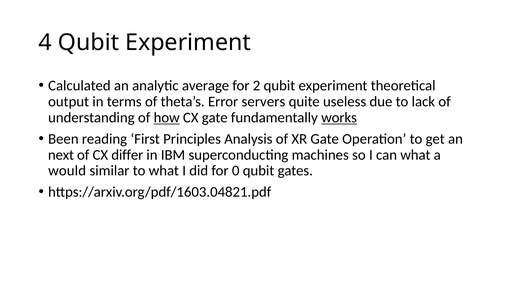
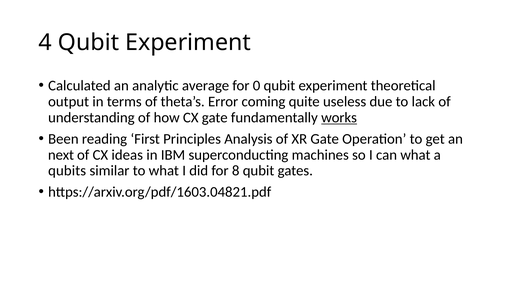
2: 2 -> 0
servers: servers -> coming
how underline: present -> none
differ: differ -> ideas
would: would -> qubits
0: 0 -> 8
